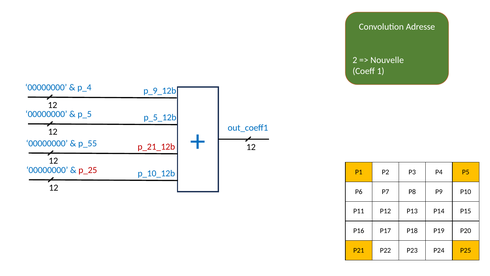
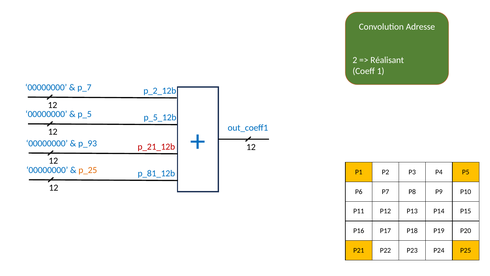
Nouvelle: Nouvelle -> Réalisant
p_4: p_4 -> p_7
p_9_12b: p_9_12b -> p_2_12b
p_55: p_55 -> p_93
p_25 colour: red -> orange
p_10_12b: p_10_12b -> p_81_12b
